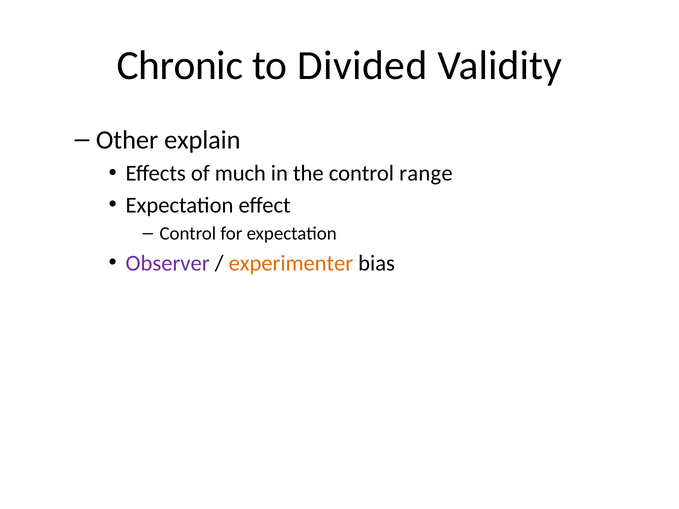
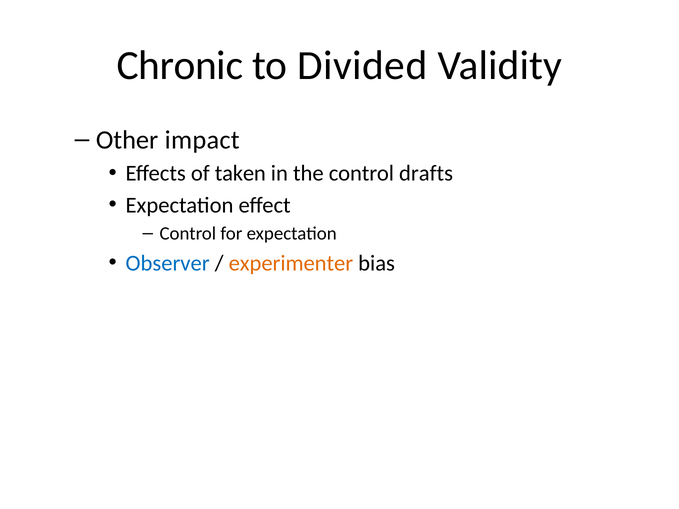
explain: explain -> impact
much: much -> taken
range: range -> drafts
Observer colour: purple -> blue
